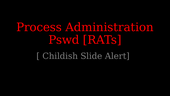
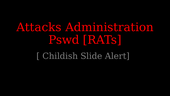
Process: Process -> Attacks
